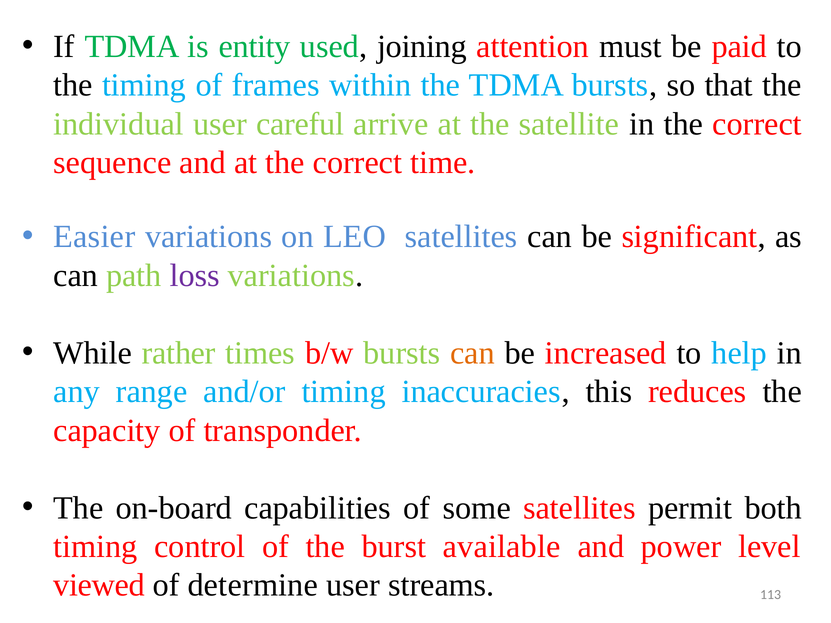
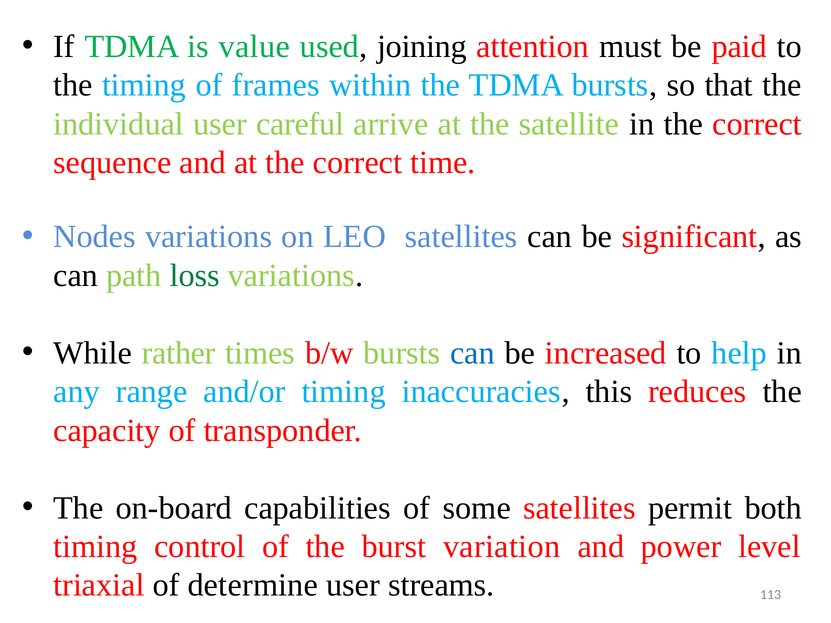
entity: entity -> value
Easier: Easier -> Nodes
loss colour: purple -> green
can at (473, 353) colour: orange -> blue
available: available -> variation
viewed: viewed -> triaxial
